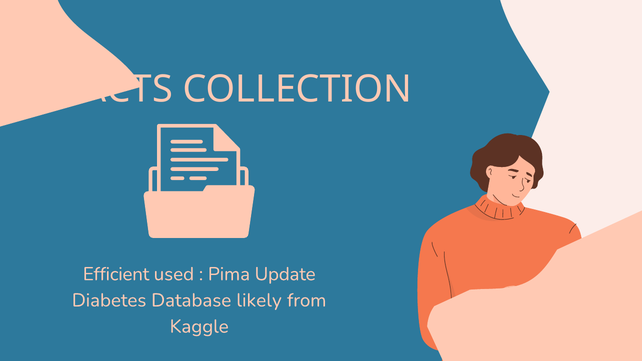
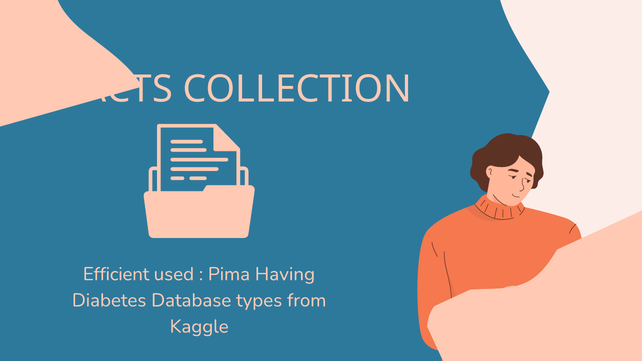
Update: Update -> Having
likely: likely -> types
